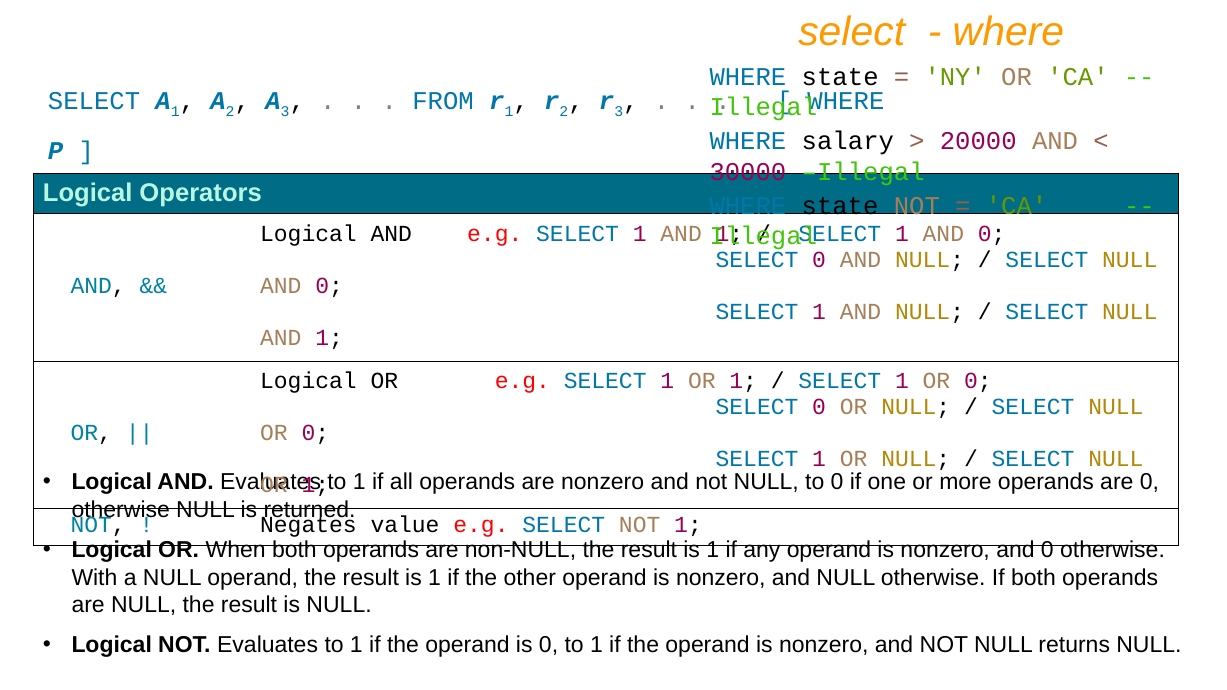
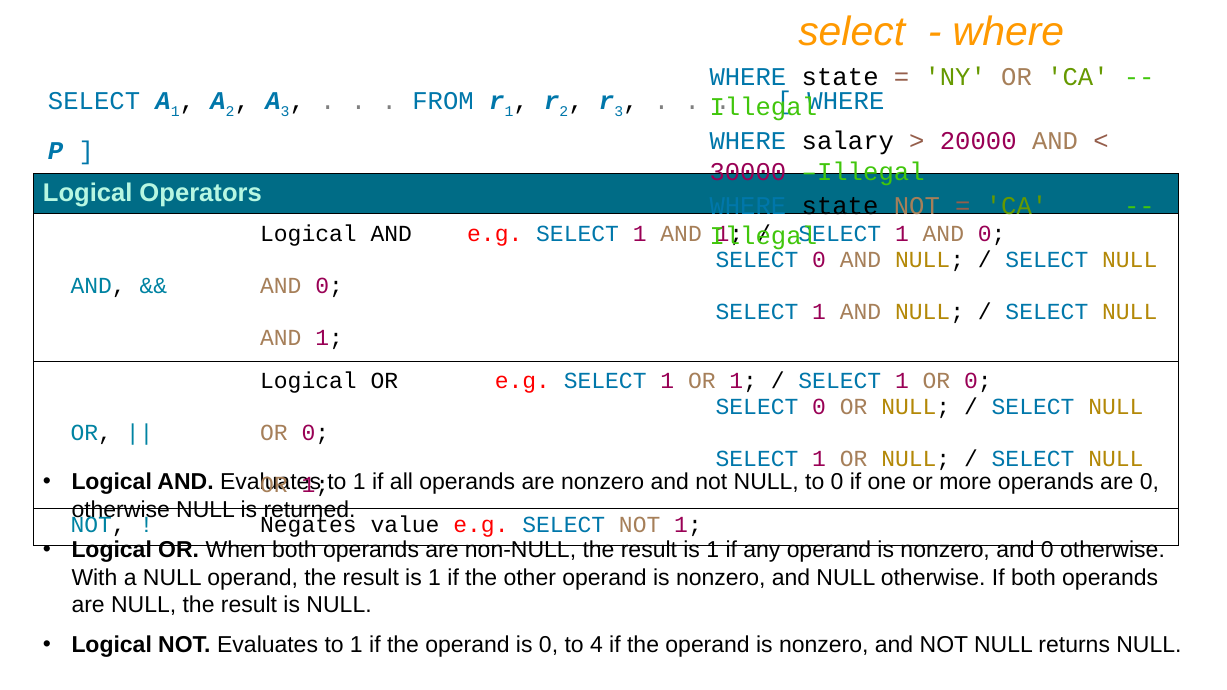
0 to 1: 1 -> 4
